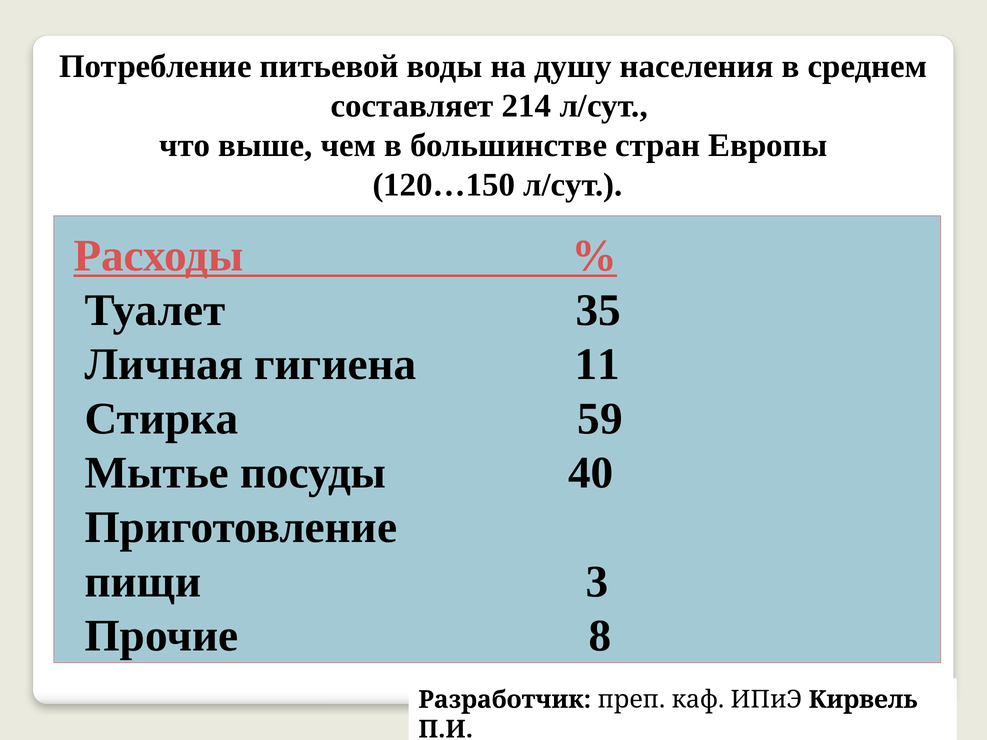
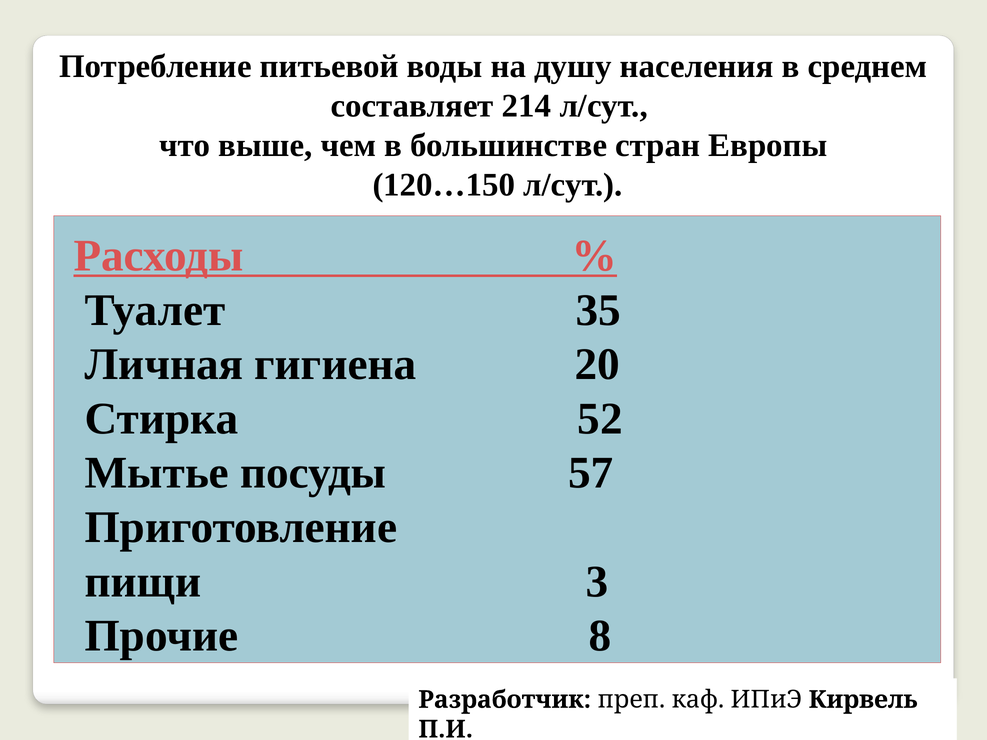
11: 11 -> 20
59: 59 -> 52
40: 40 -> 57
